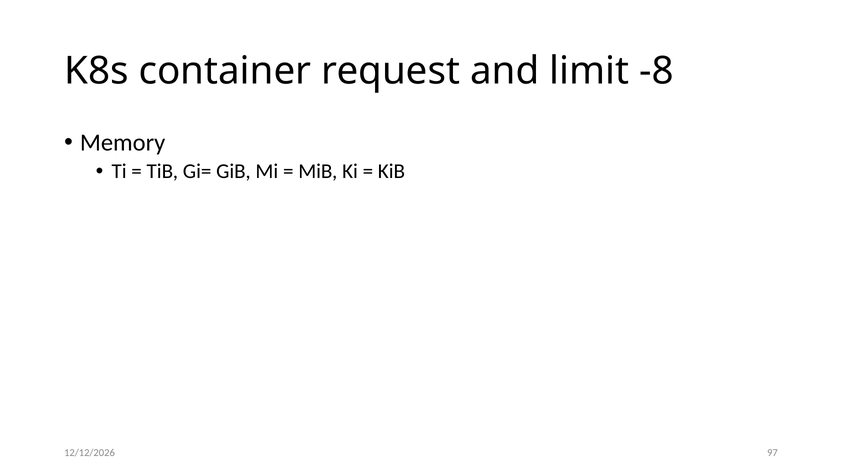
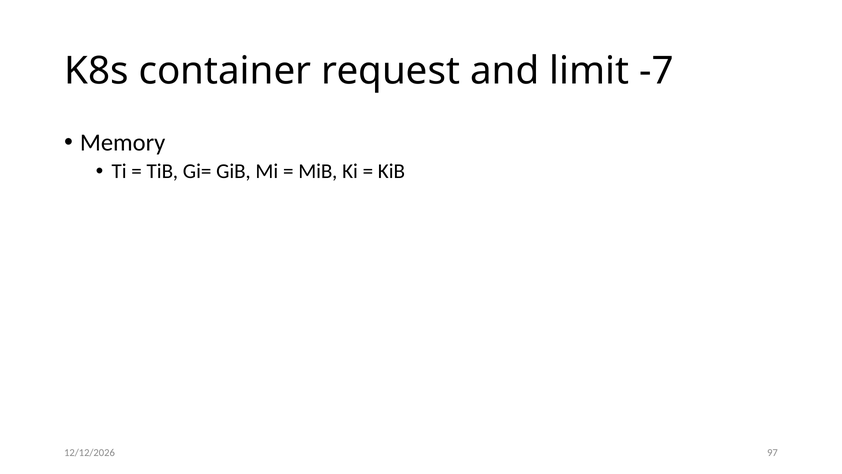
-8: -8 -> -7
